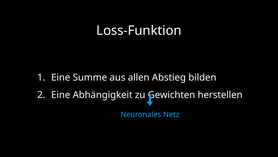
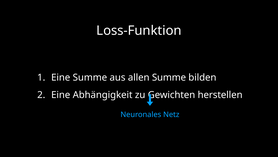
allen Abstieg: Abstieg -> Summe
